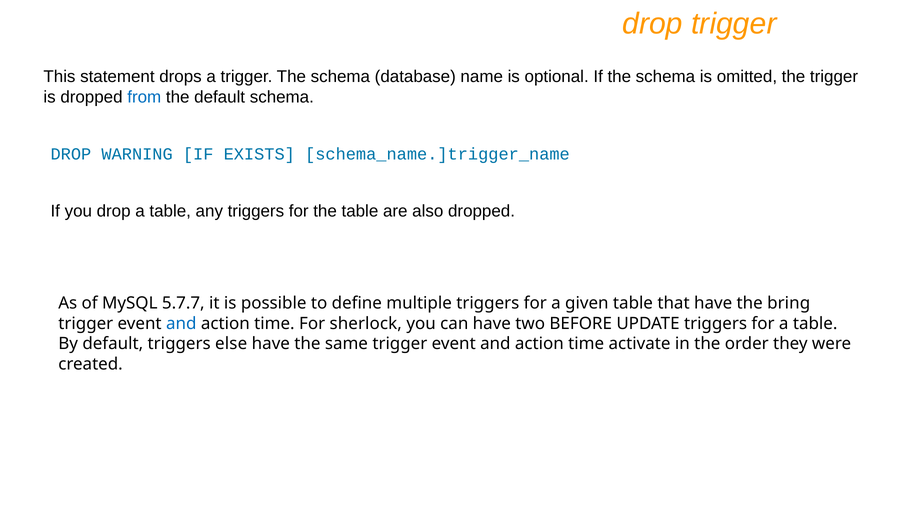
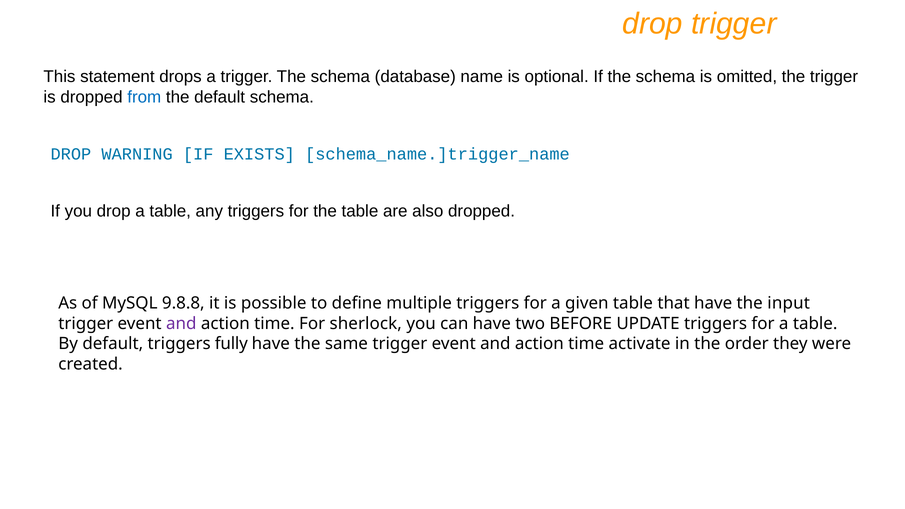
5.7.7: 5.7.7 -> 9.8.8
bring: bring -> input
and at (181, 324) colour: blue -> purple
else: else -> fully
